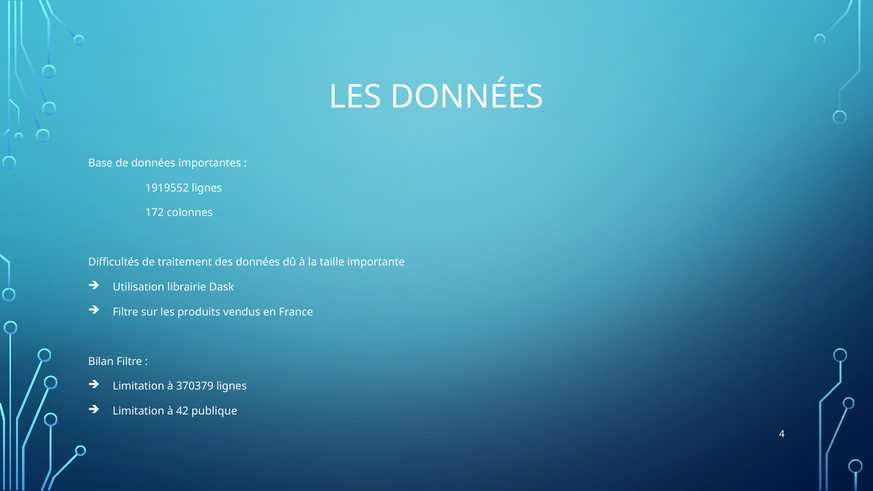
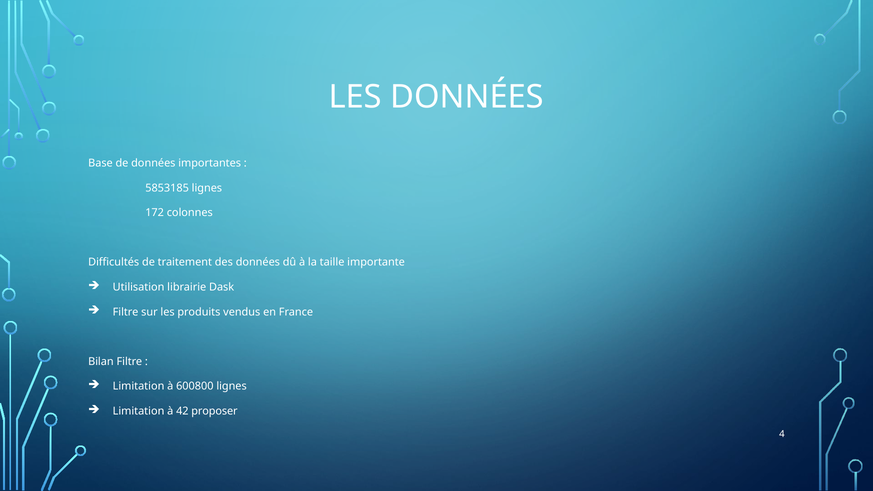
1919552: 1919552 -> 5853185
370379: 370379 -> 600800
publique: publique -> proposer
